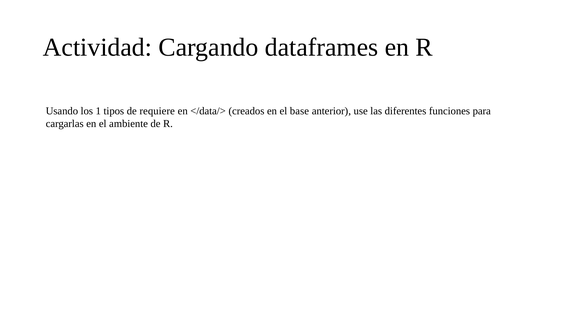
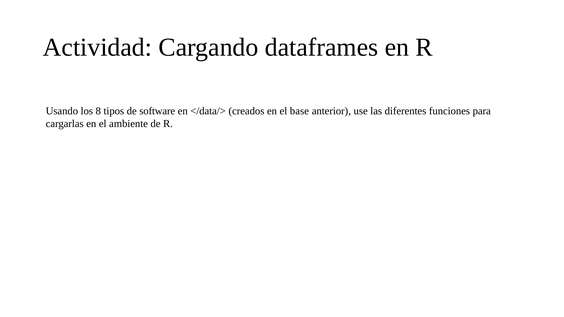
1: 1 -> 8
requiere: requiere -> software
